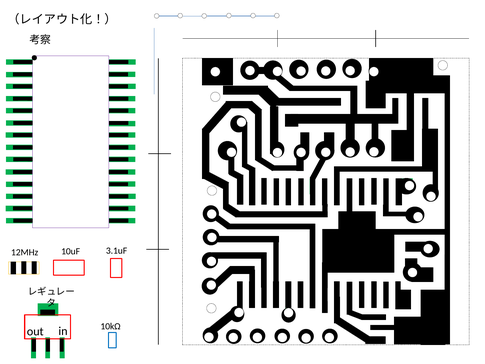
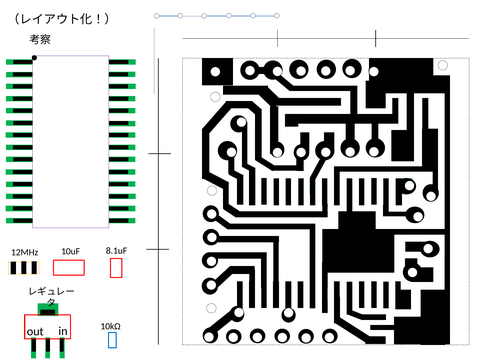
3.1uF: 3.1uF -> 8.1uF
